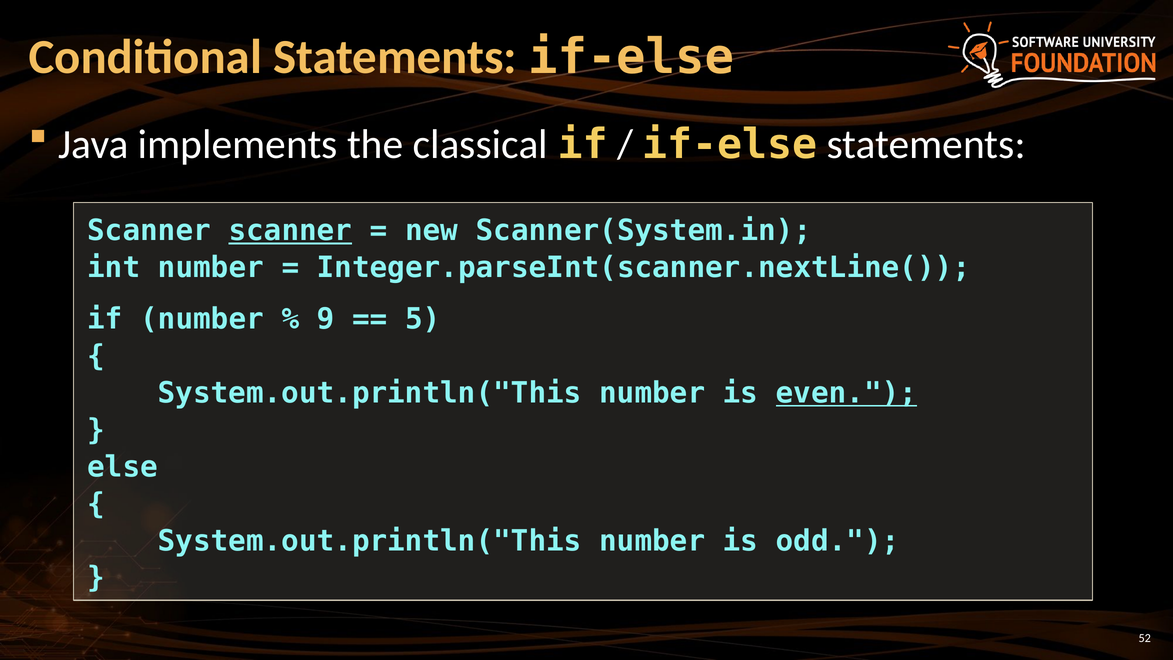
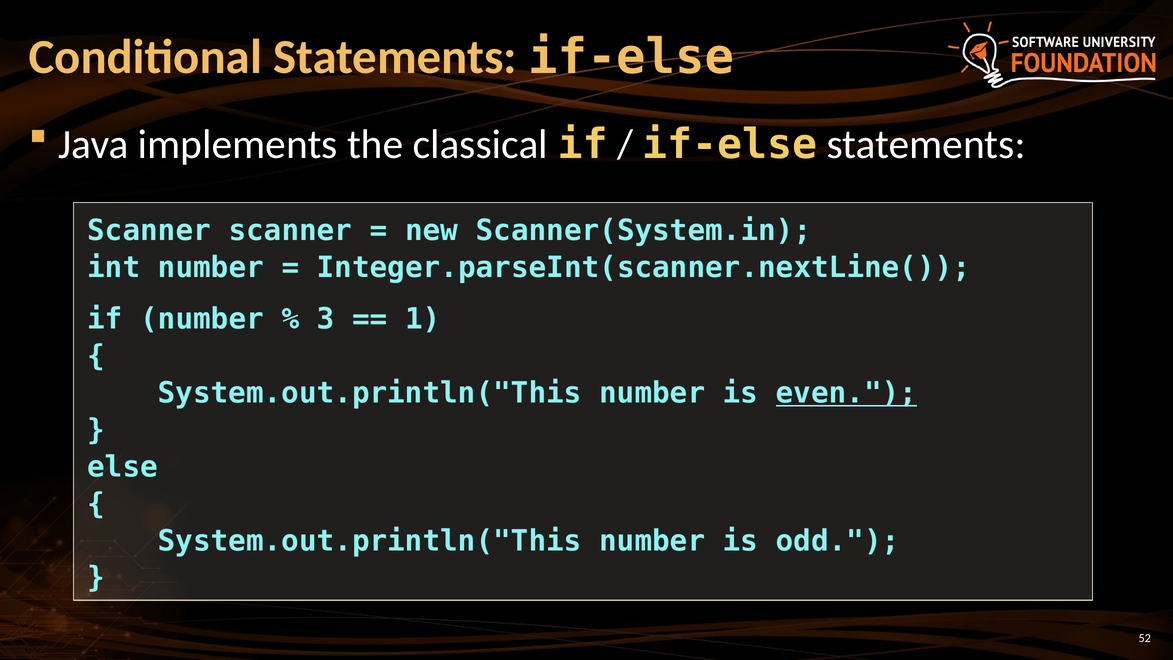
scanner at (290, 231) underline: present -> none
9: 9 -> 3
5: 5 -> 1
